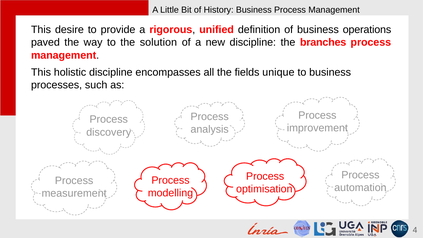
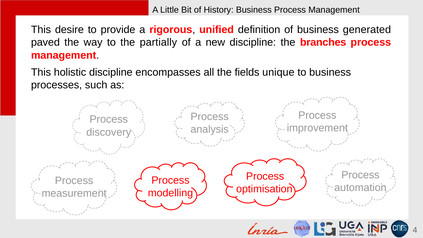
operations: operations -> generated
solution: solution -> partially
